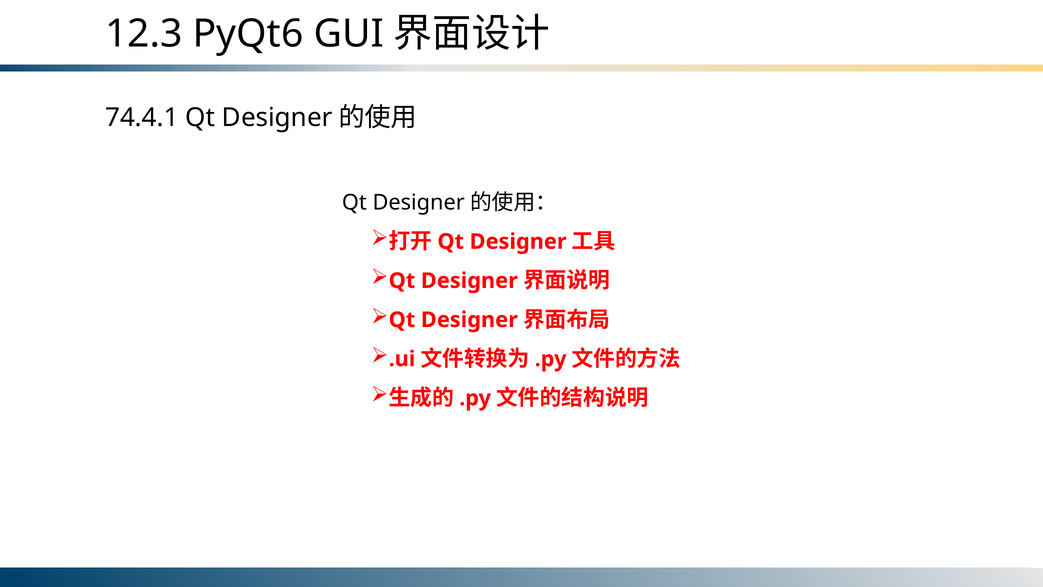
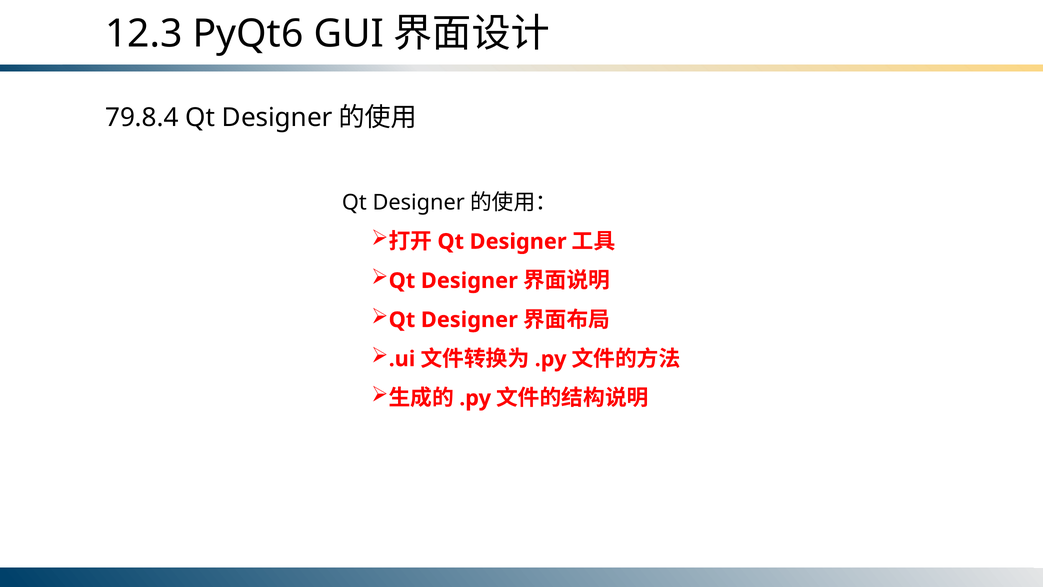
74.4.1: 74.4.1 -> 79.8.4
